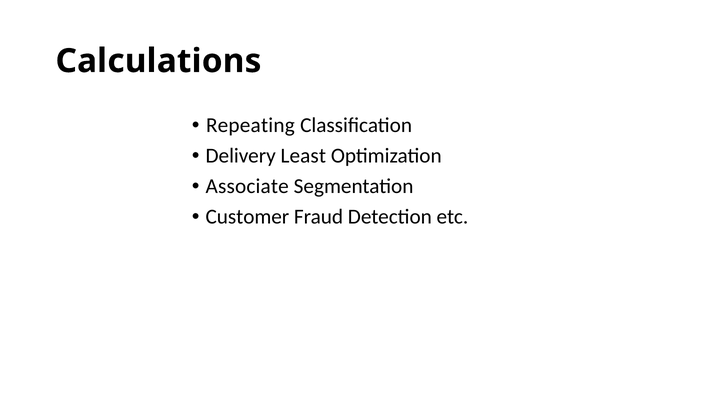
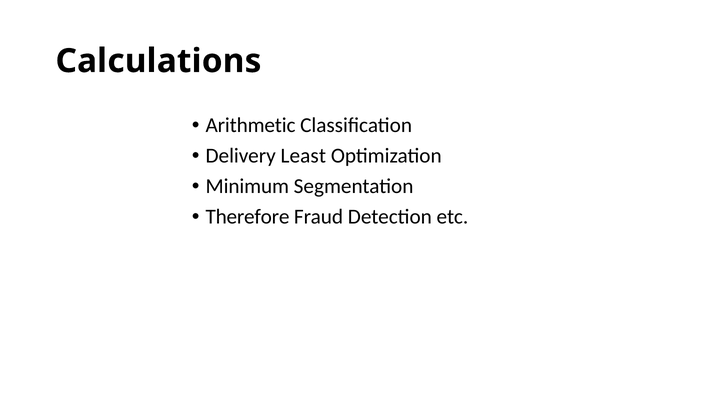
Repeating: Repeating -> Arithmetic
Associate: Associate -> Minimum
Customer: Customer -> Therefore
